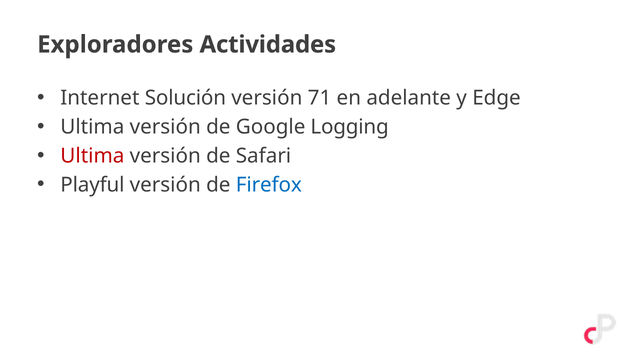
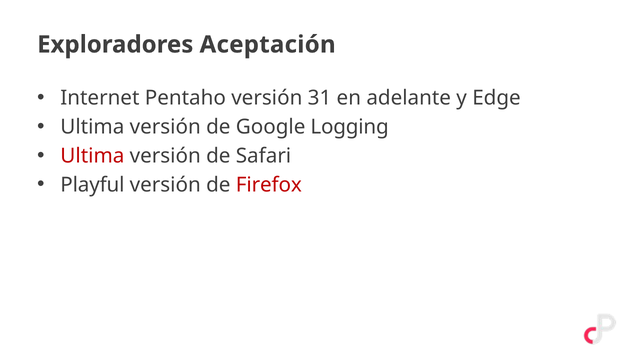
Actividades: Actividades -> Aceptación
Solución: Solución -> Pentaho
71: 71 -> 31
Firefox colour: blue -> red
